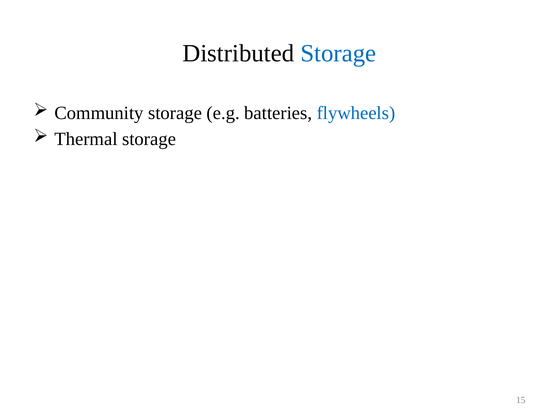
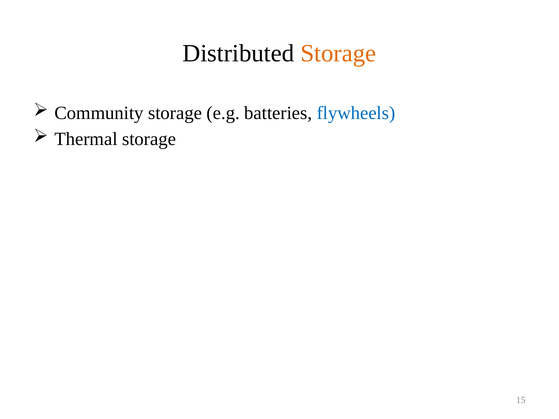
Storage at (338, 53) colour: blue -> orange
